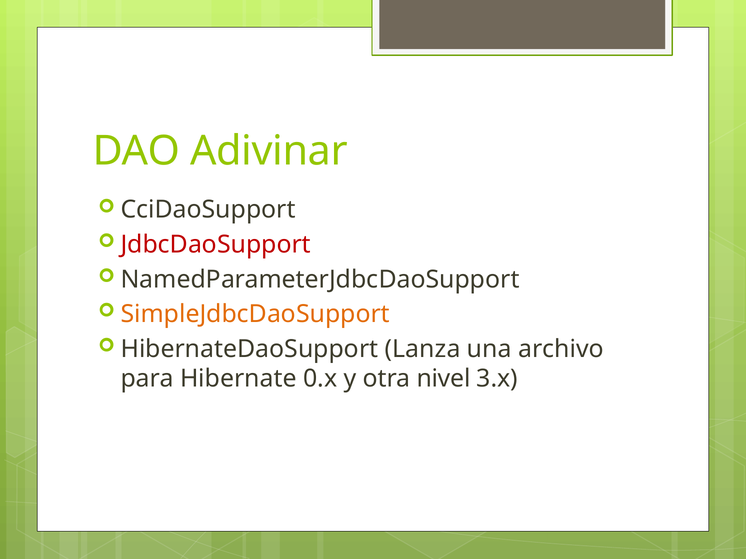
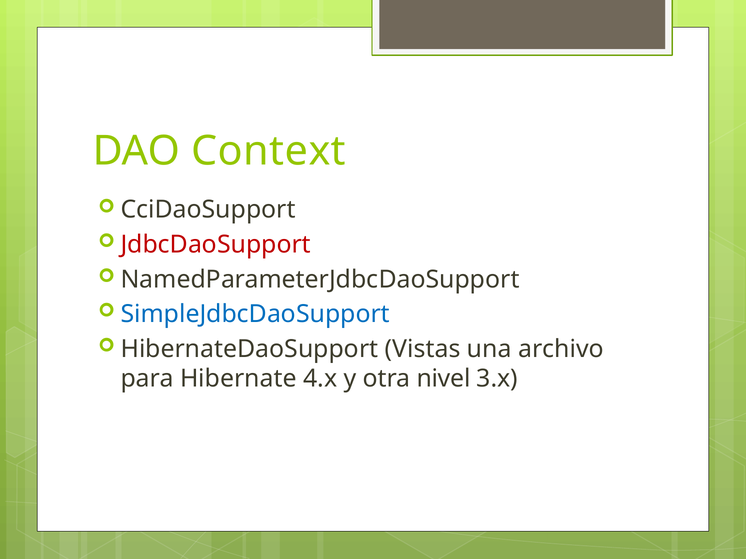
Adivinar: Adivinar -> Context
SimpleJdbcDaoSupport colour: orange -> blue
Lanza: Lanza -> Vistas
0.x: 0.x -> 4.x
